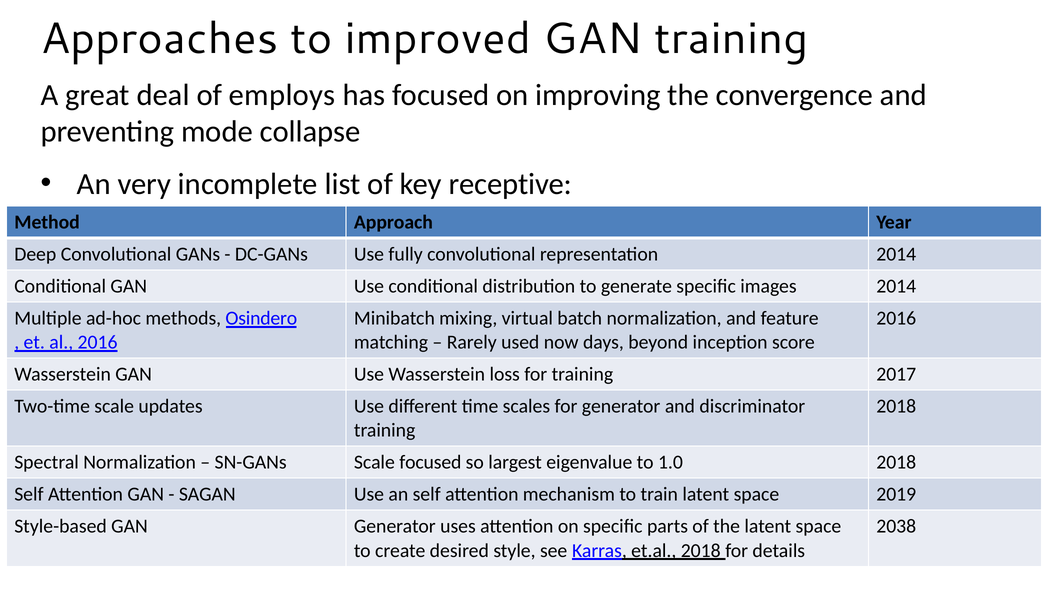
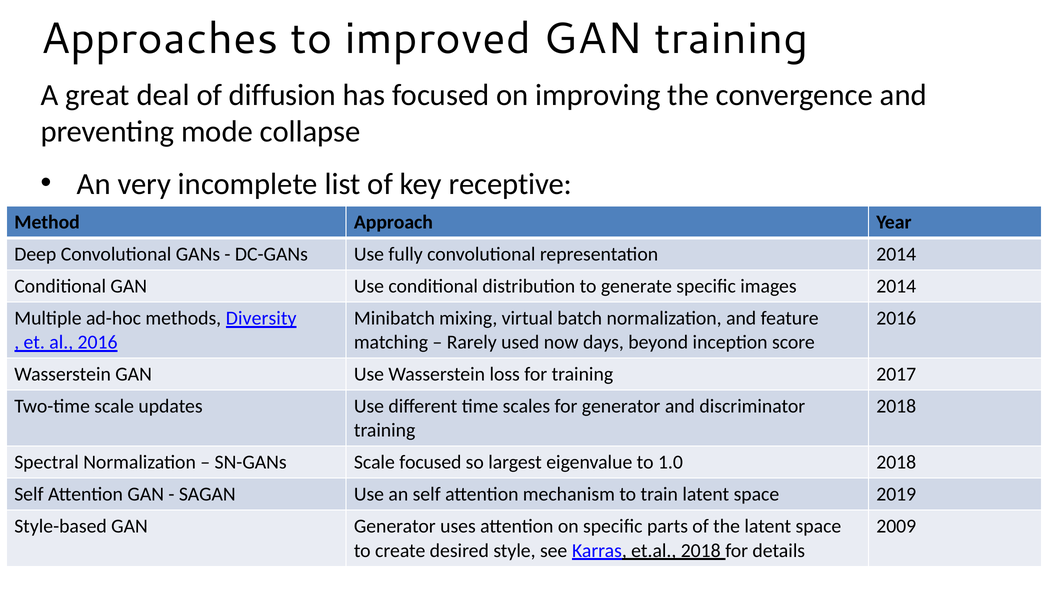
employs: employs -> diffusion
Osindero: Osindero -> Diversity
2038: 2038 -> 2009
